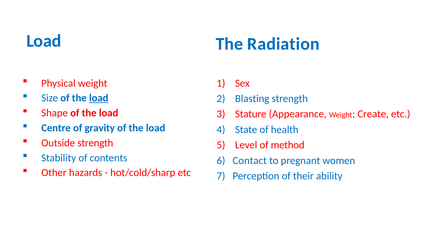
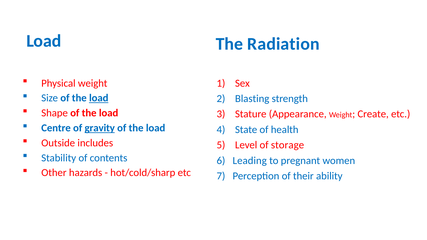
gravity underline: none -> present
Outside strength: strength -> includes
method: method -> storage
Contact: Contact -> Leading
